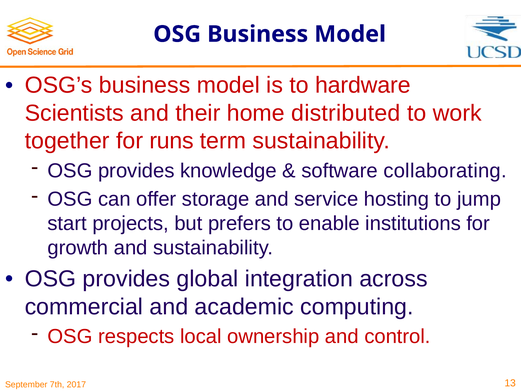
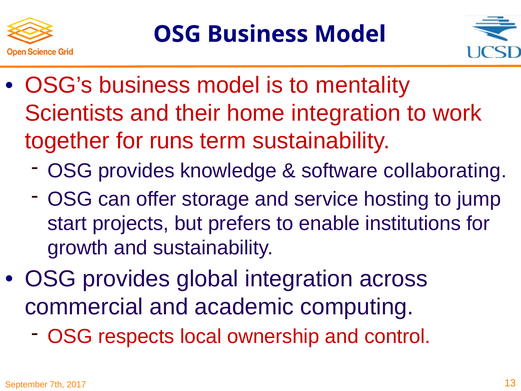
hardware: hardware -> mentality
home distributed: distributed -> integration
